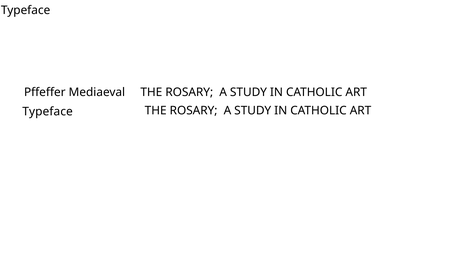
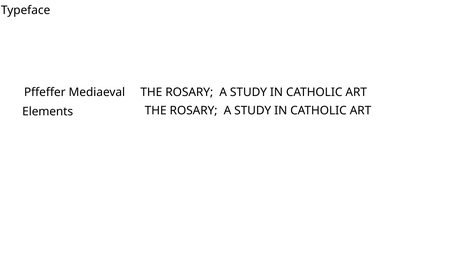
Typeface at (48, 111): Typeface -> Elements
